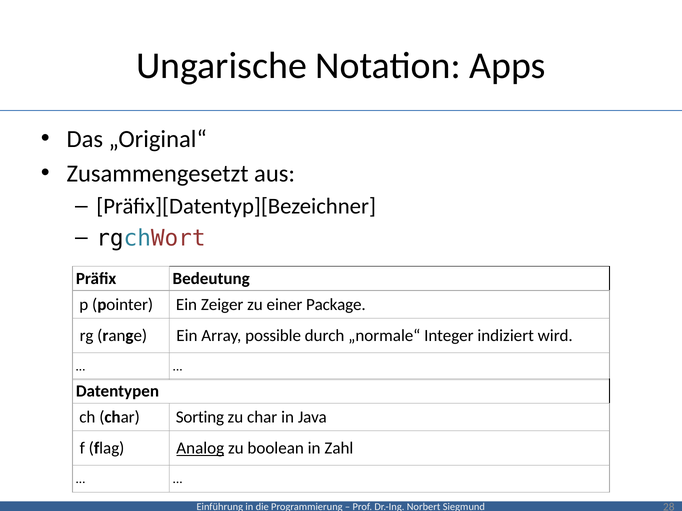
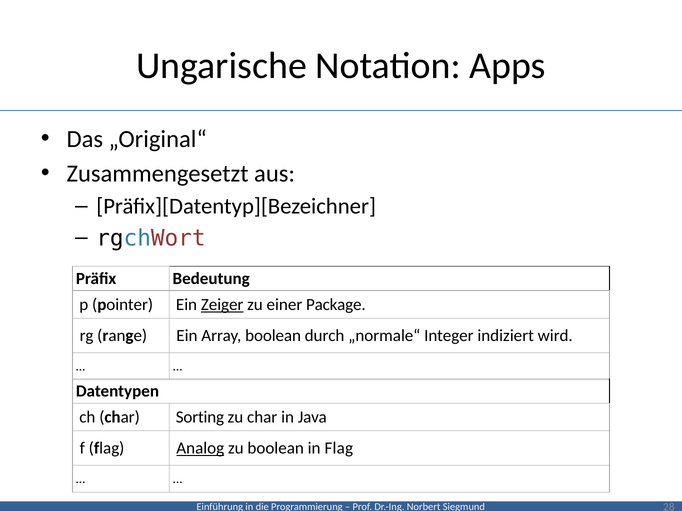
Zeiger underline: none -> present
Array possible: possible -> boolean
in Zahl: Zahl -> Flag
